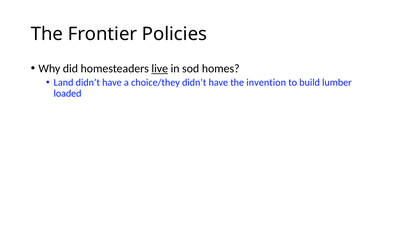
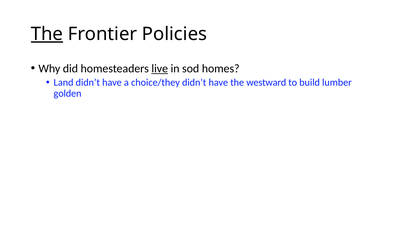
The at (47, 34) underline: none -> present
invention: invention -> westward
loaded: loaded -> golden
